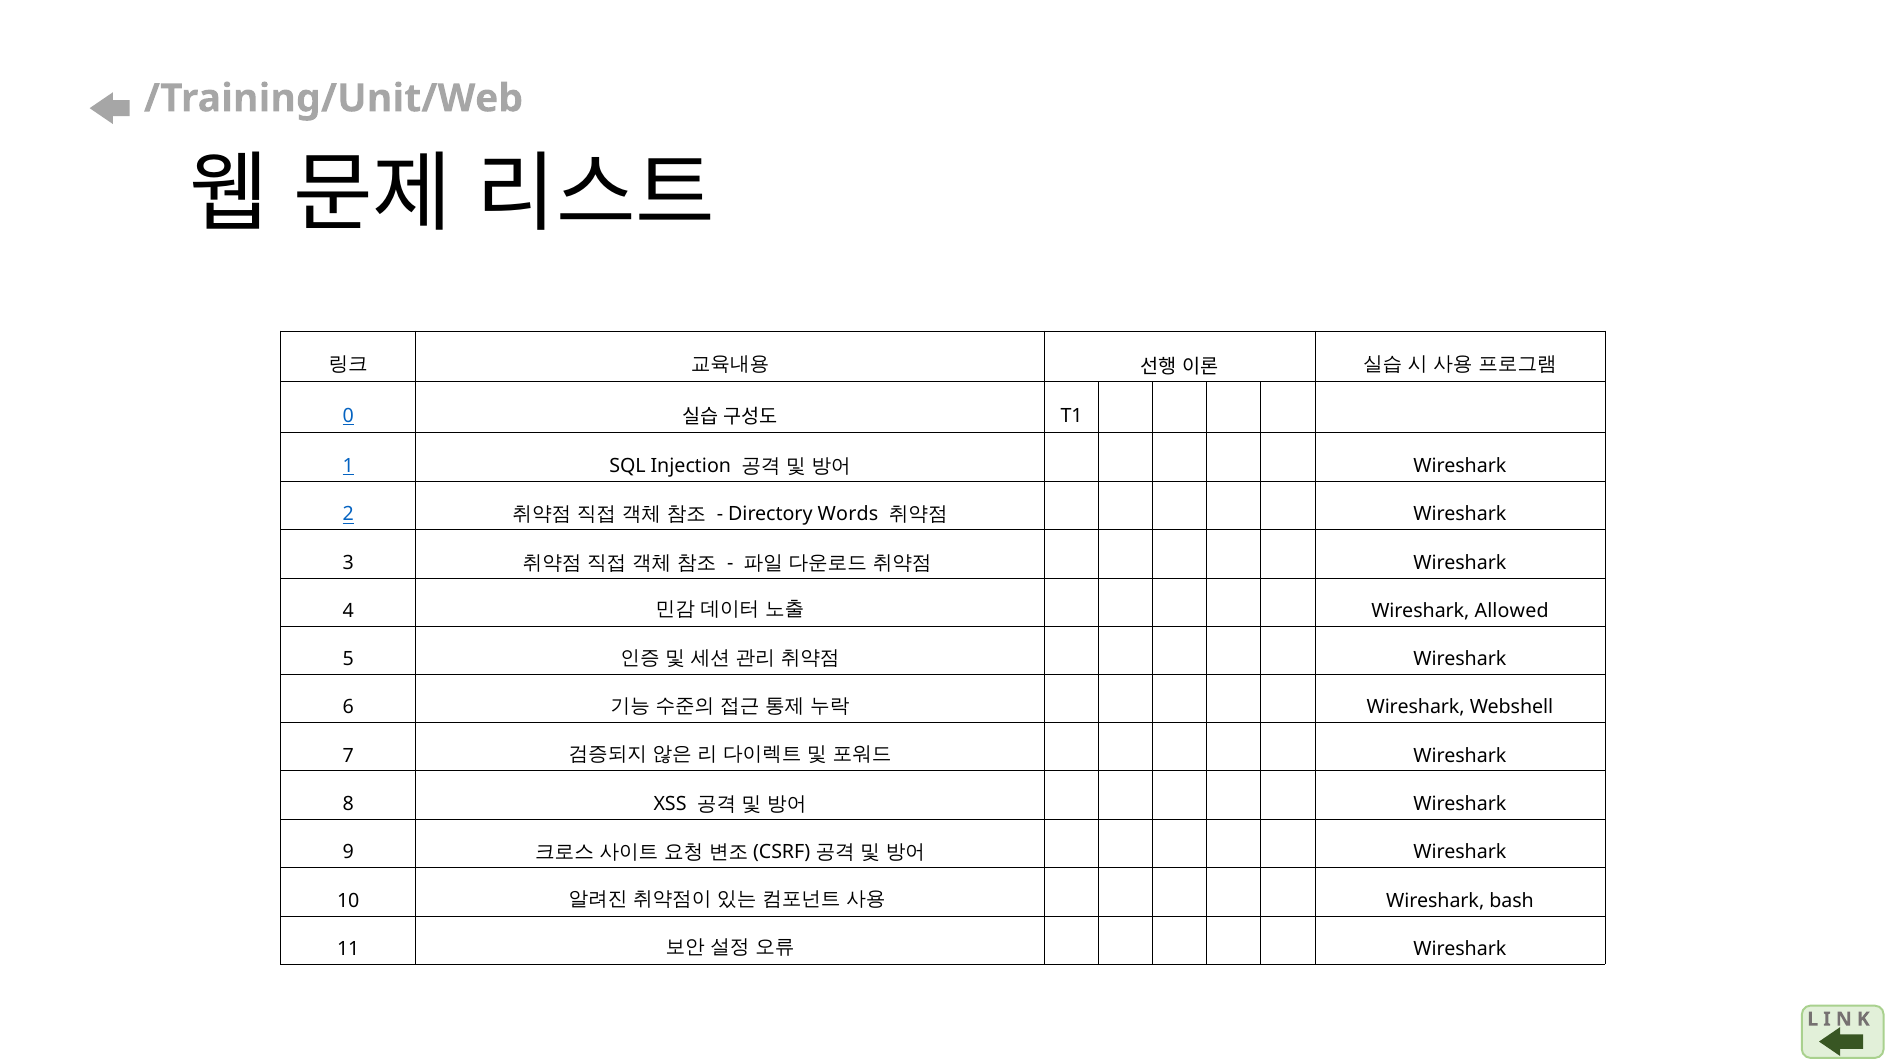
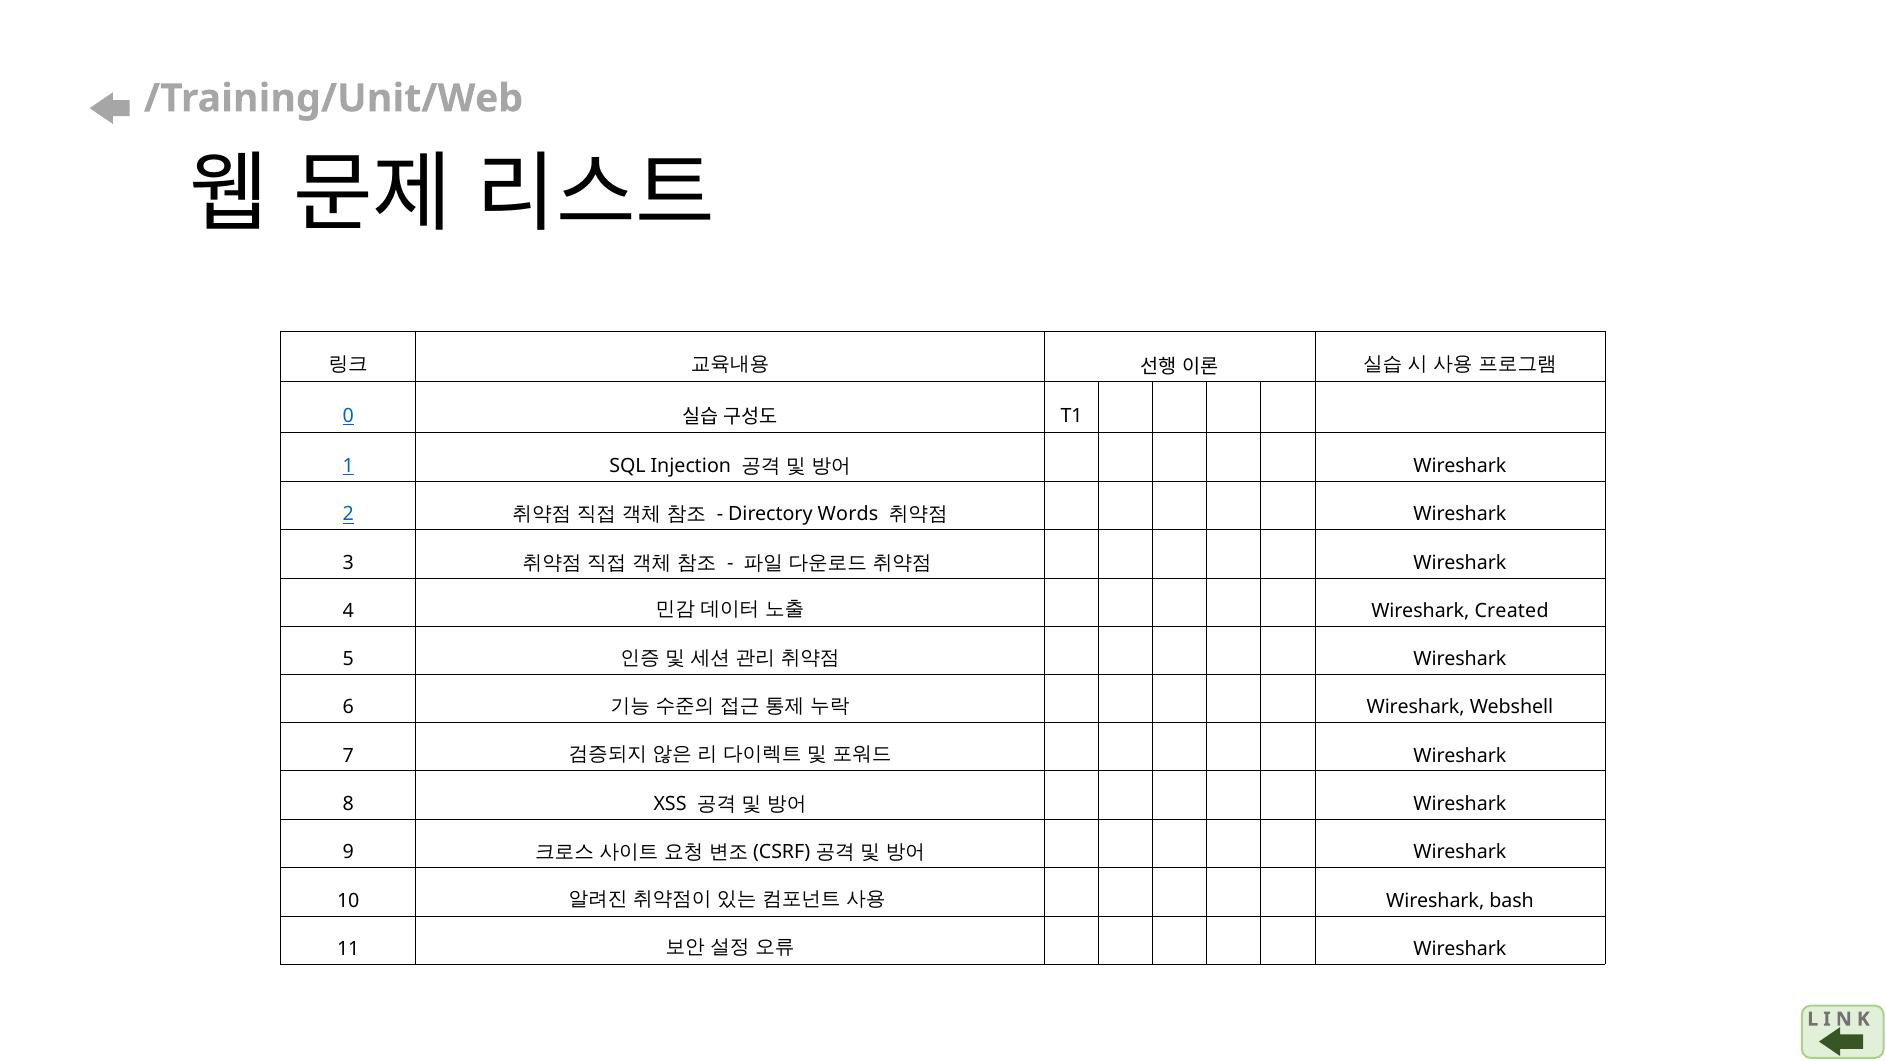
Allowed: Allowed -> Created
